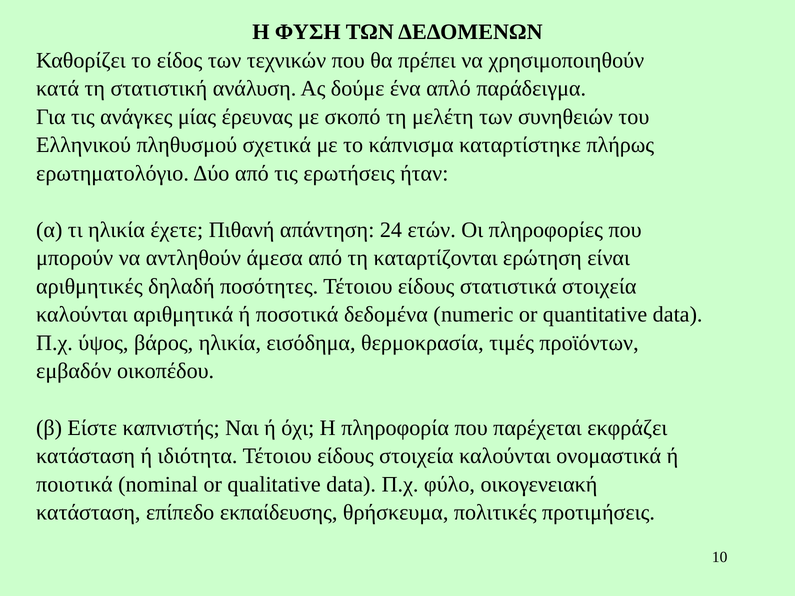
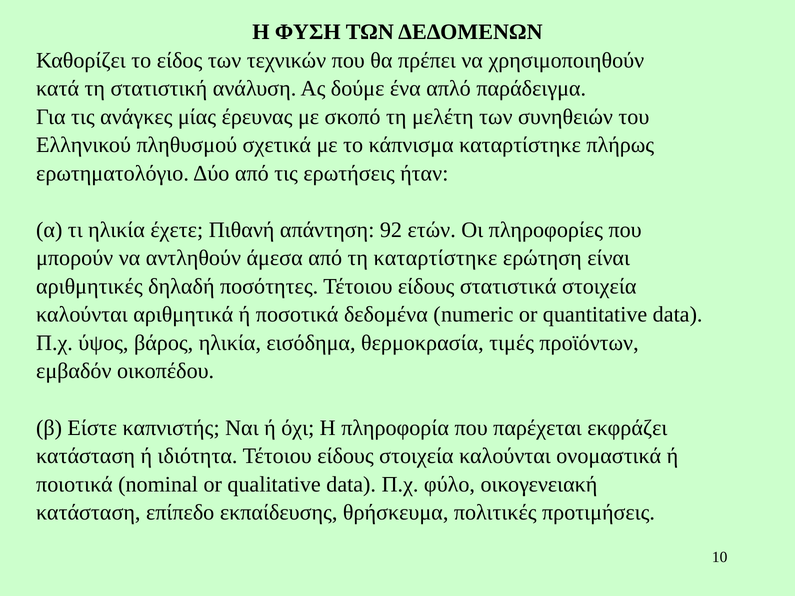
24: 24 -> 92
τη καταρτίζονται: καταρτίζονται -> καταρτίστηκε
